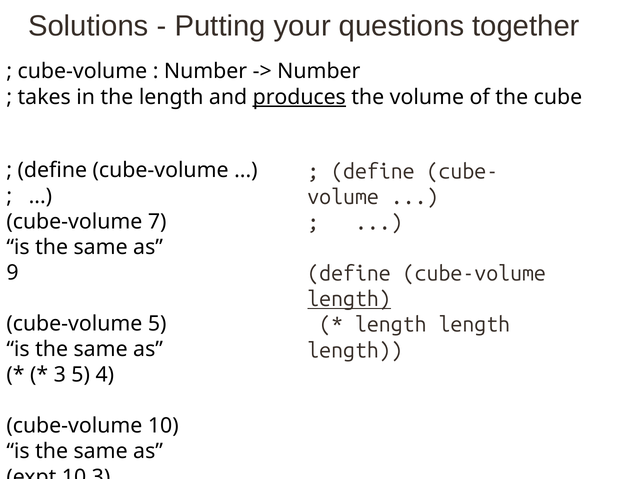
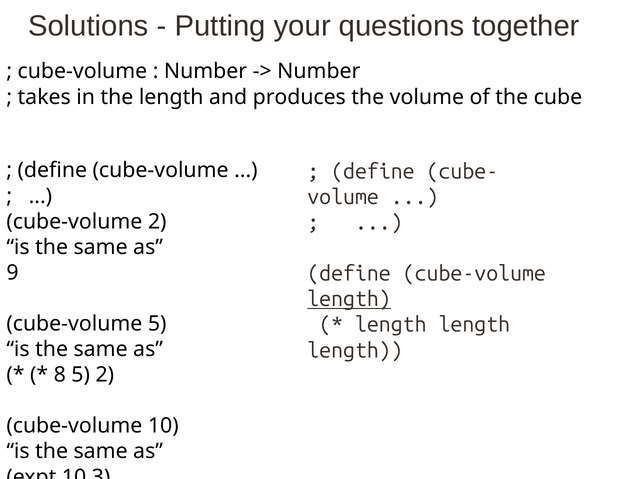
produces underline: present -> none
cube-volume 7: 7 -> 2
3 at (60, 375): 3 -> 8
5 4: 4 -> 2
